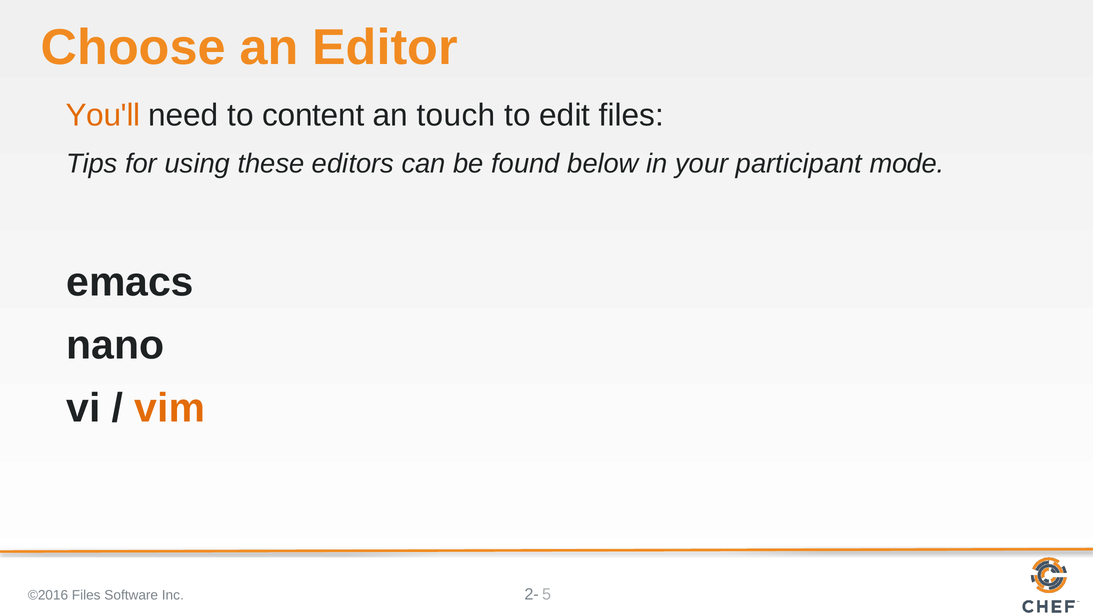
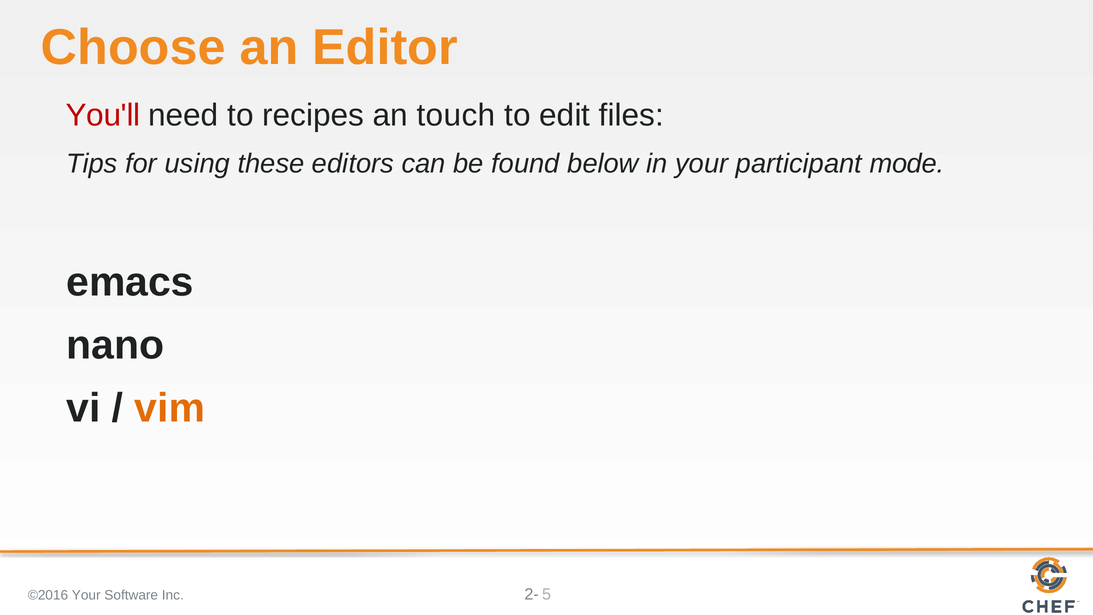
You'll colour: orange -> red
content: content -> recipes
©2016 Files: Files -> Your
